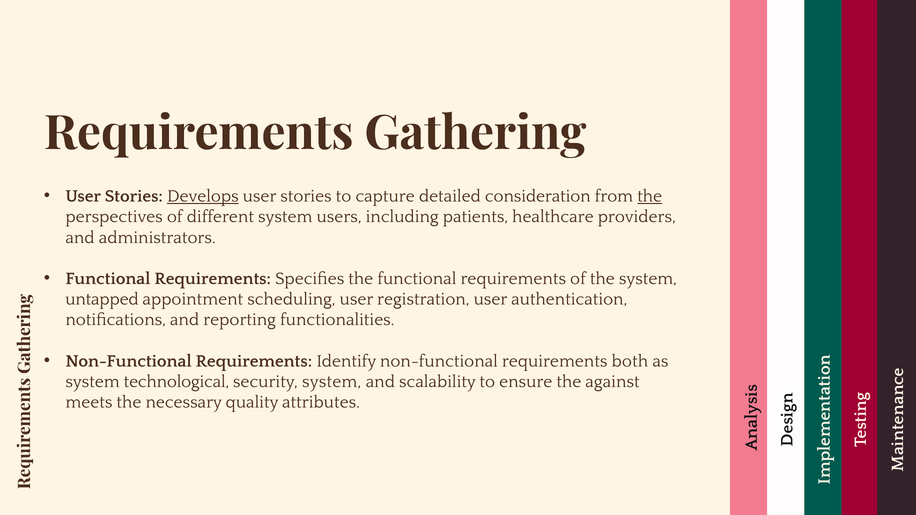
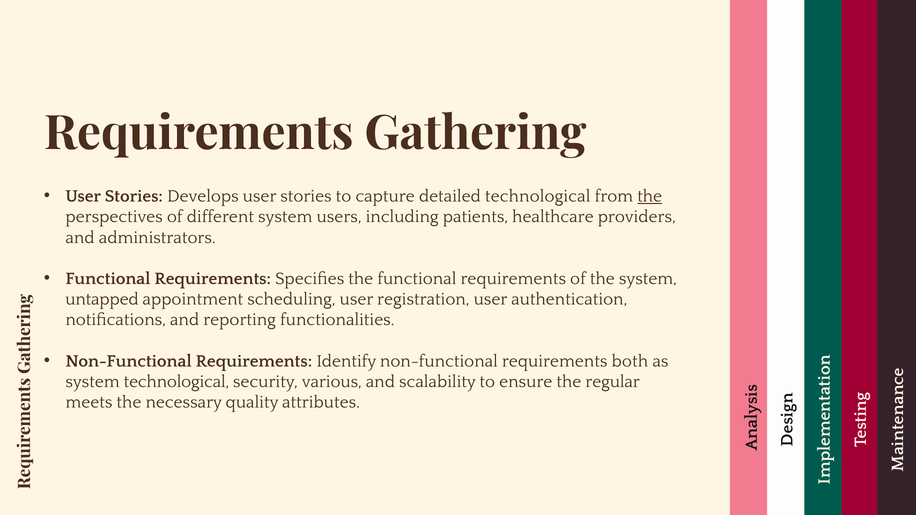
Develops underline: present -> none
detailed consideration: consideration -> technological
security system: system -> various
against: against -> regular
